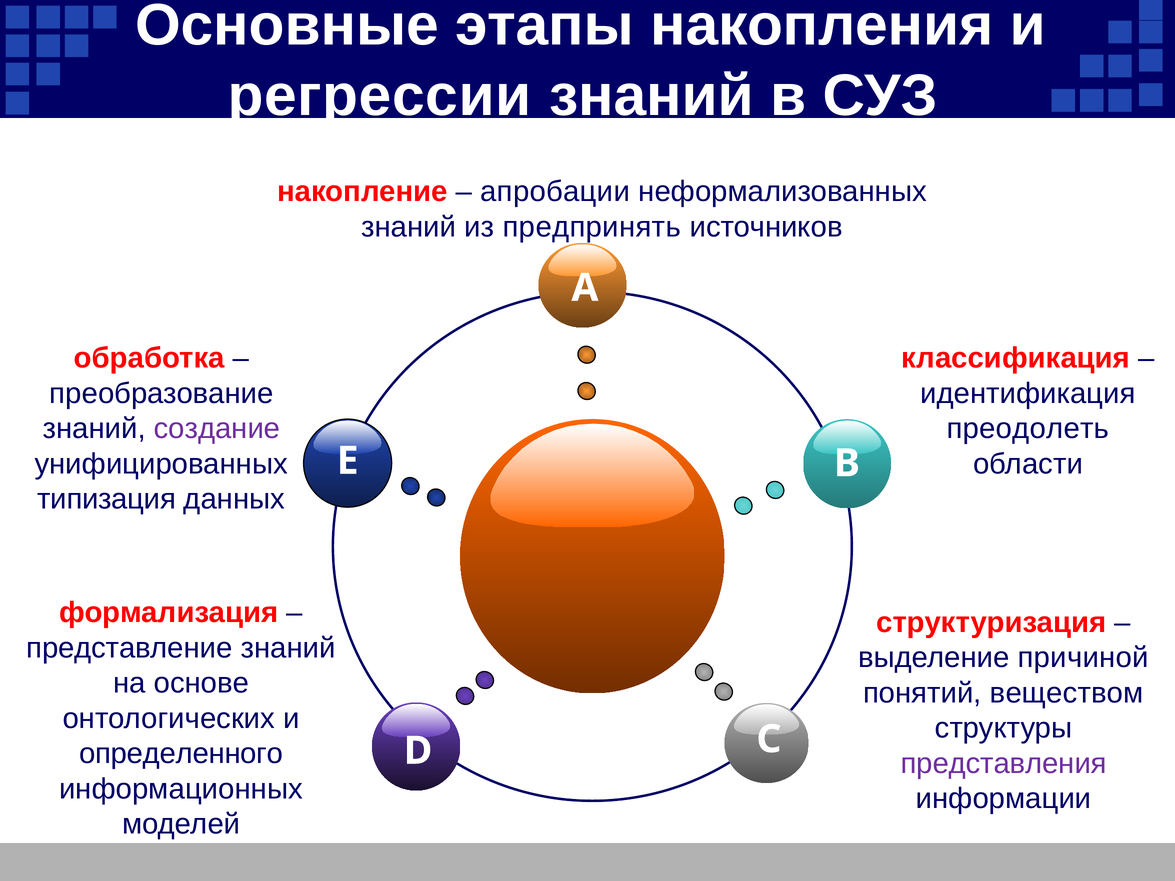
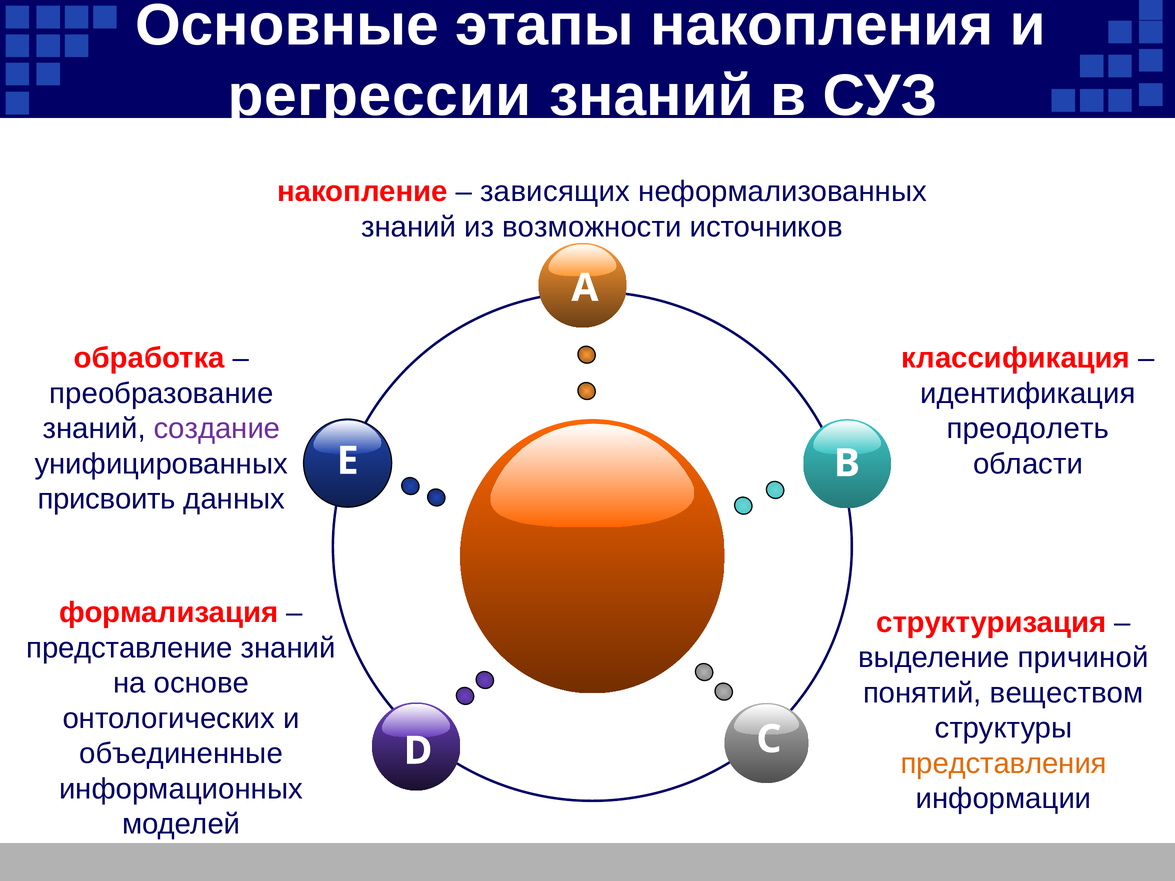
апробации: апробации -> зависящих
предпринять: предпринять -> возможности
типизация: типизация -> присвоить
определенного: определенного -> объединенные
представления colour: purple -> orange
